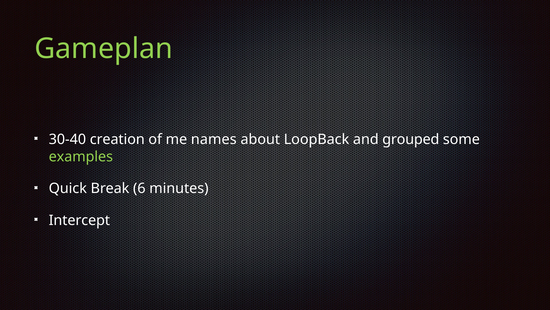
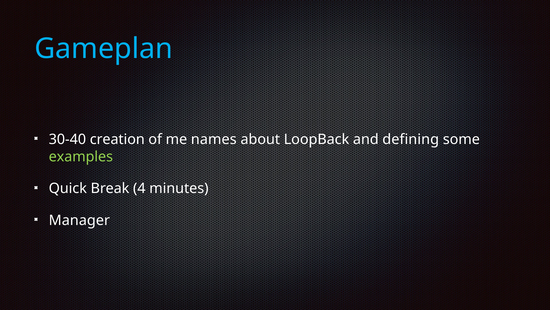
Gameplan colour: light green -> light blue
grouped: grouped -> defining
6: 6 -> 4
Intercept: Intercept -> Manager
